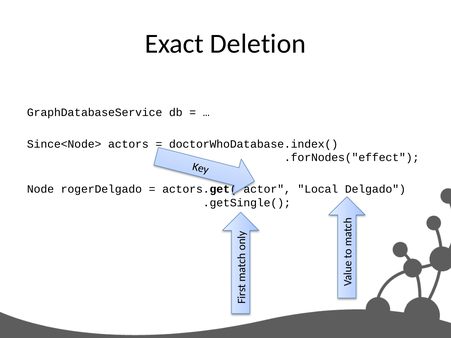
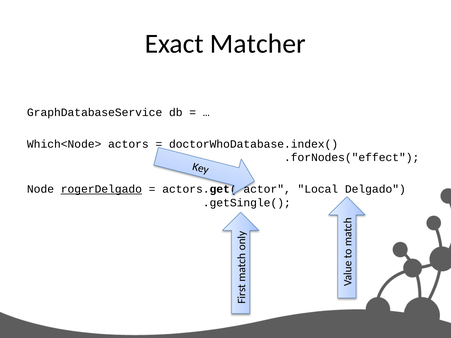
Deletion: Deletion -> Matcher
Since<Node>: Since<Node> -> Which<Node>
rogerDelgado underline: none -> present
